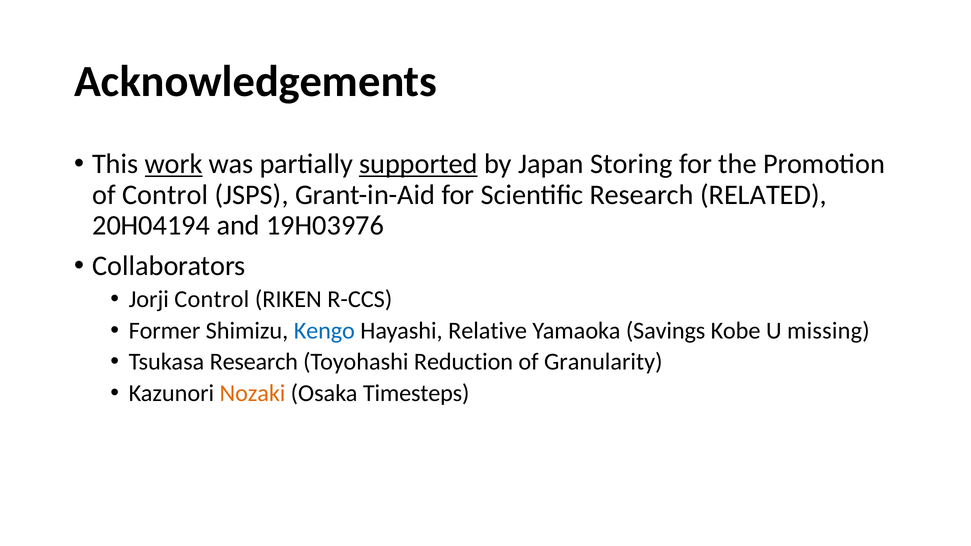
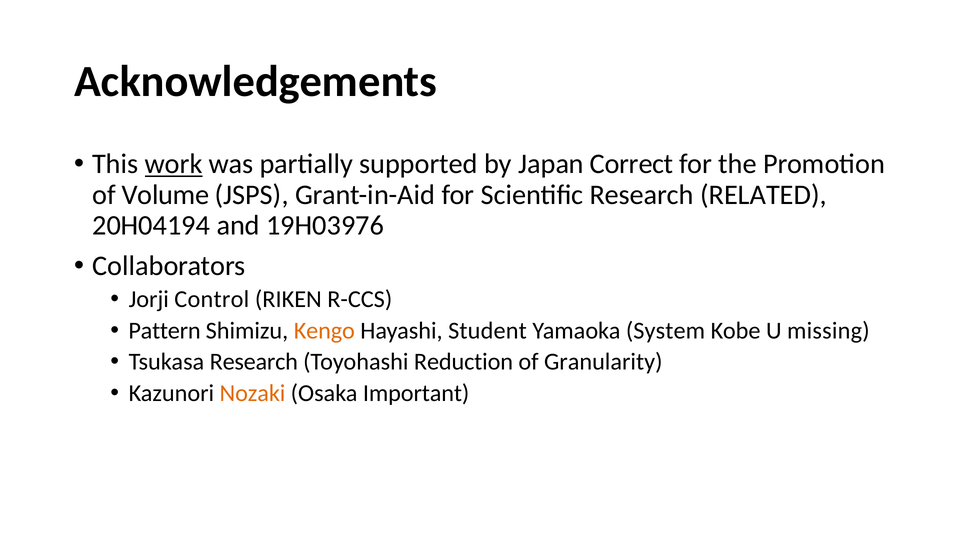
supported underline: present -> none
Storing: Storing -> Correct
of Control: Control -> Volume
Former: Former -> Pattern
Kengo colour: blue -> orange
Relative: Relative -> Student
Savings: Savings -> System
Timesteps: Timesteps -> Important
